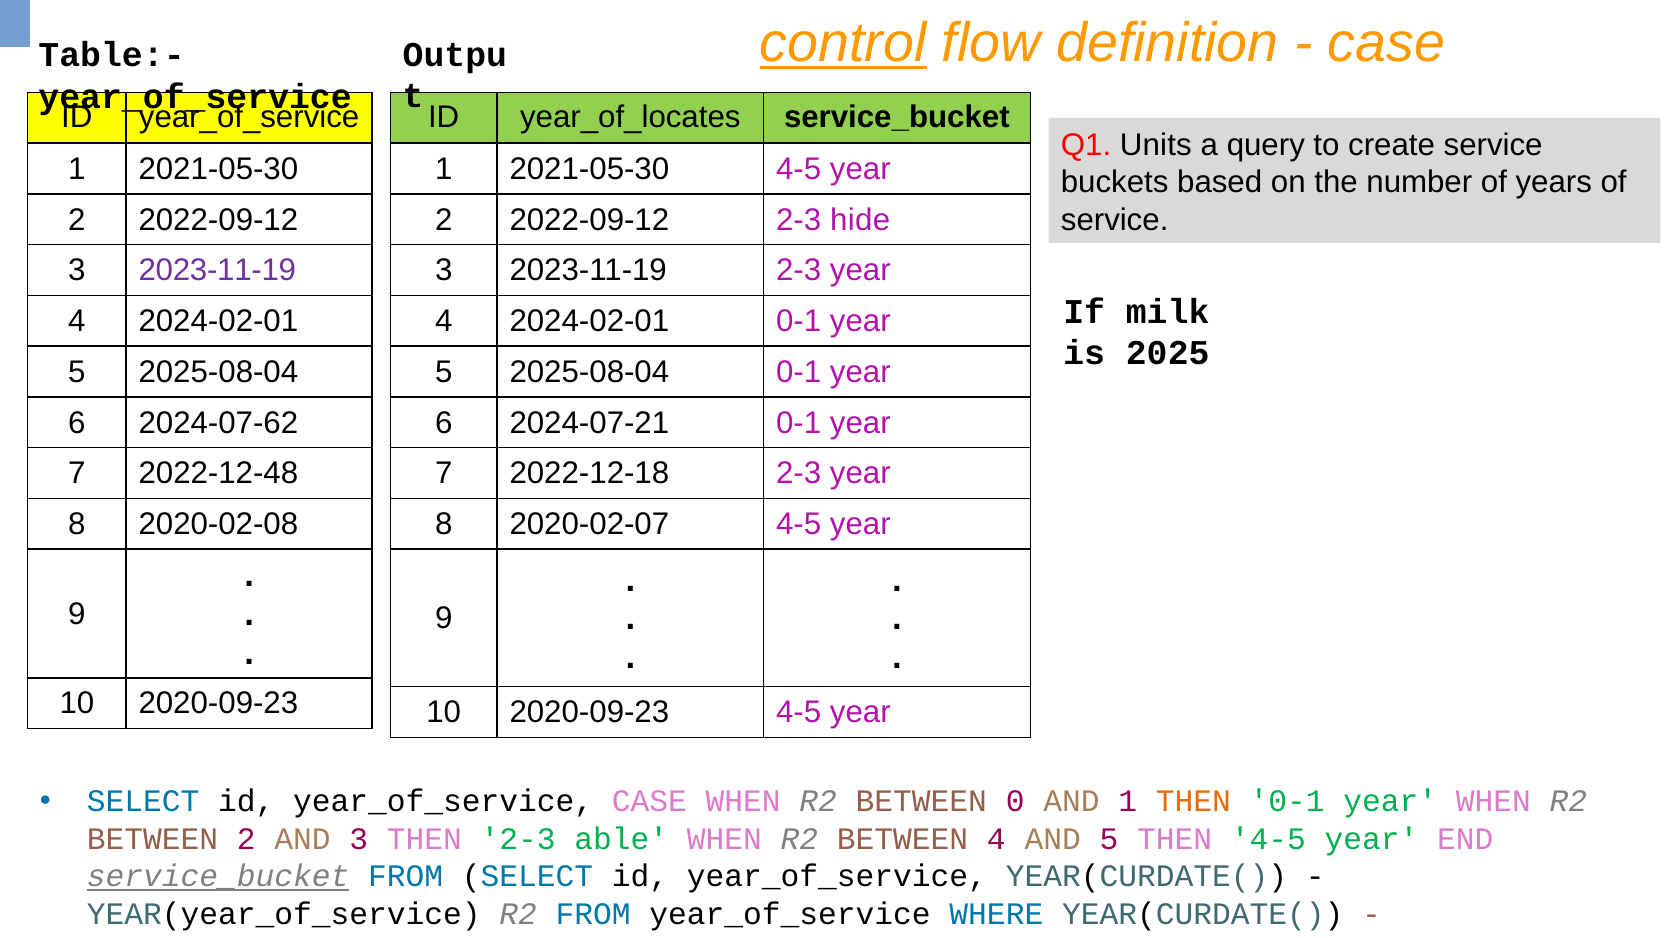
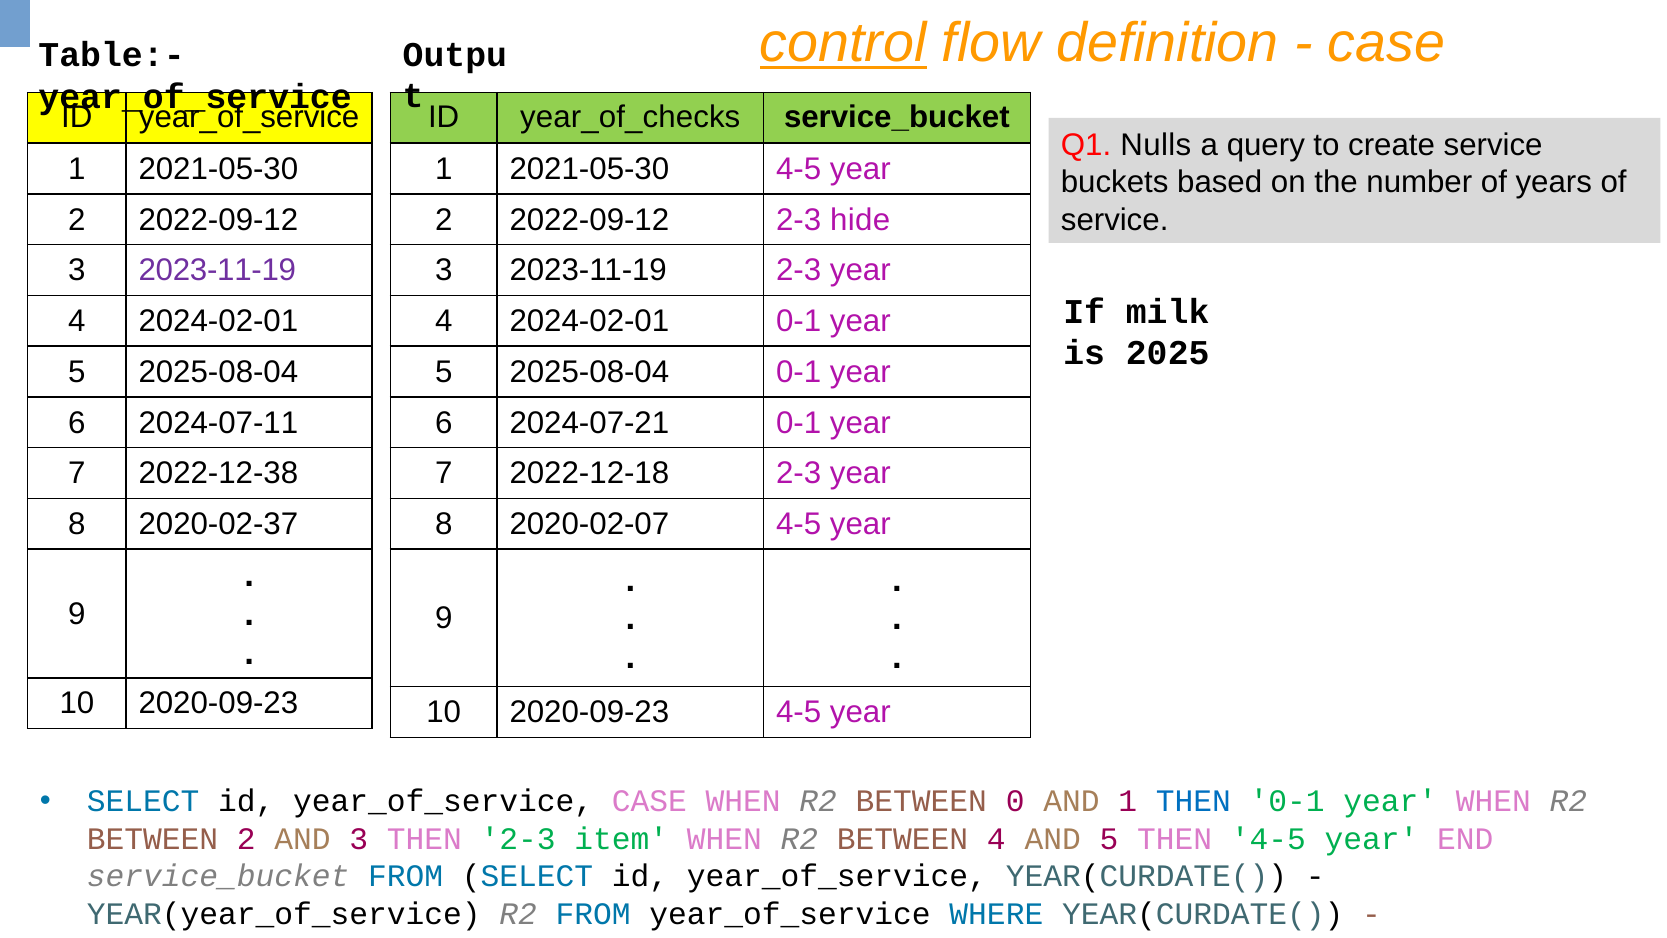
year_of_locates: year_of_locates -> year_of_checks
Units: Units -> Nulls
2024-07-62: 2024-07-62 -> 2024-07-11
2022-12-48: 2022-12-48 -> 2022-12-38
2020-02-08: 2020-02-08 -> 2020-02-37
THEN at (1193, 801) colour: orange -> blue
able: able -> item
service_bucket at (218, 876) underline: present -> none
